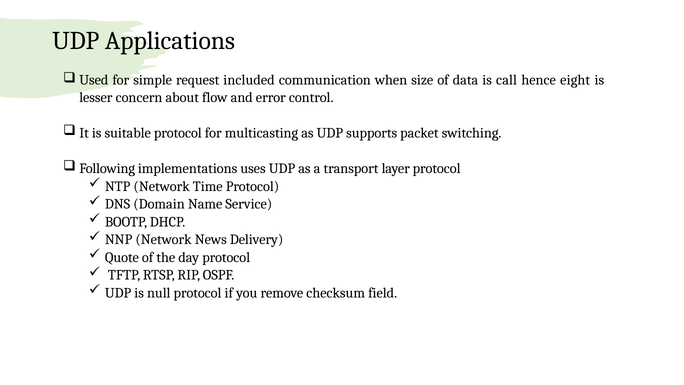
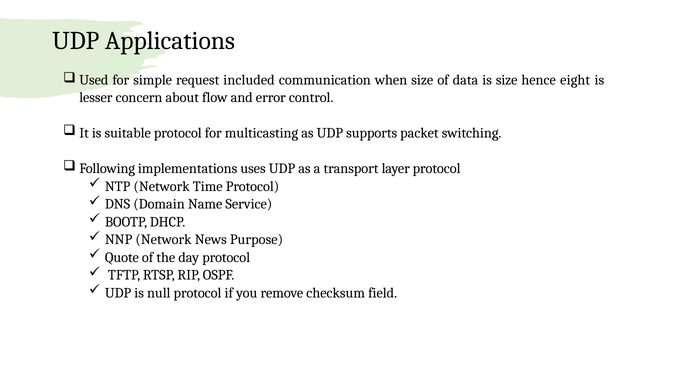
is call: call -> size
Delivery: Delivery -> Purpose
